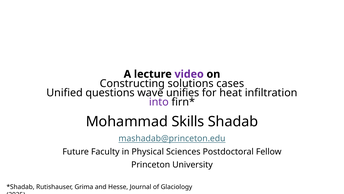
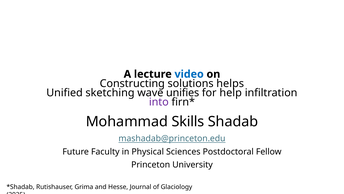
video colour: purple -> blue
cases: cases -> helps
questions: questions -> sketching
heat: heat -> help
